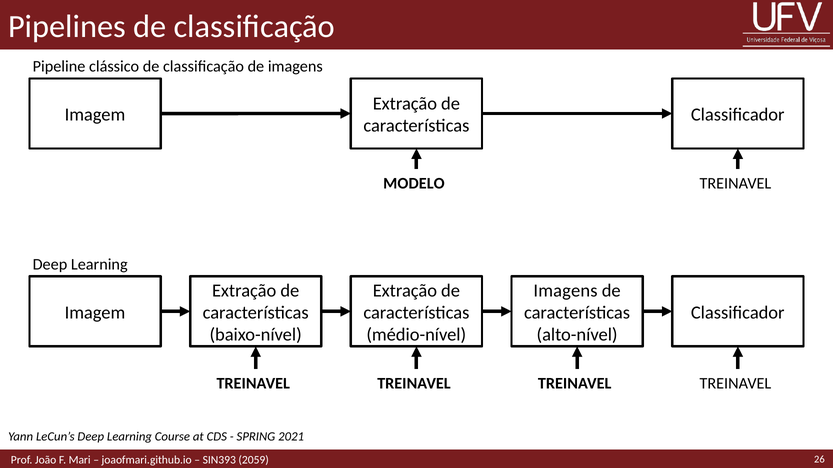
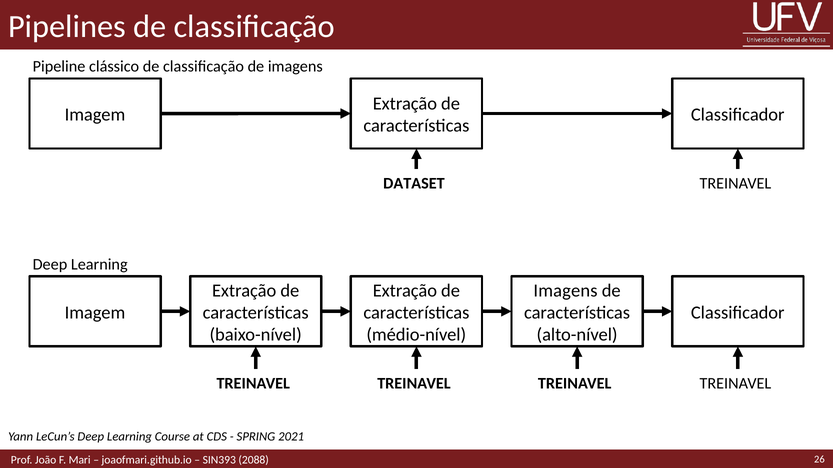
MODELO: MODELO -> DATASET
2059: 2059 -> 2088
